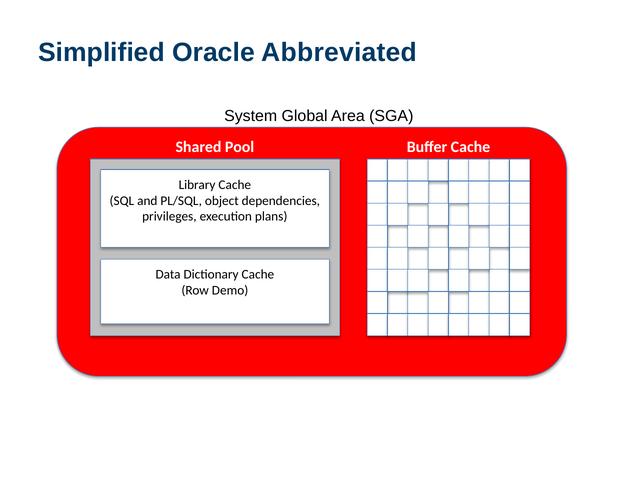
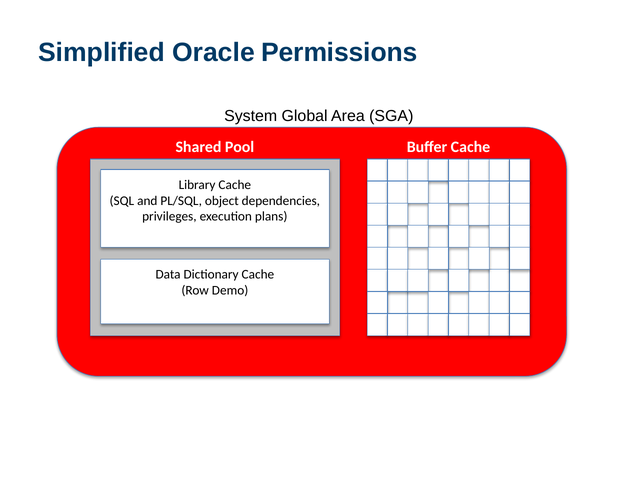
Abbreviated: Abbreviated -> Permissions
